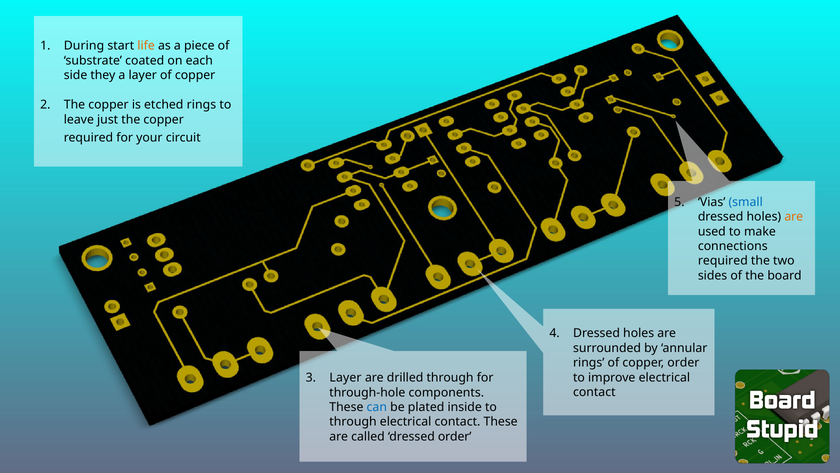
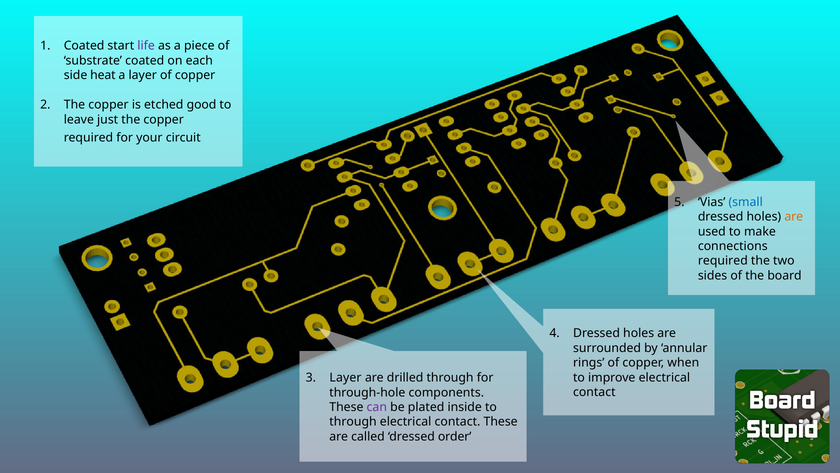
During at (84, 46): During -> Coated
life colour: orange -> purple
they: they -> heat
etched rings: rings -> good
copper order: order -> when
can colour: blue -> purple
